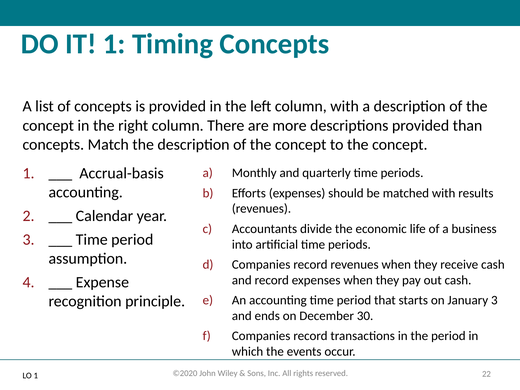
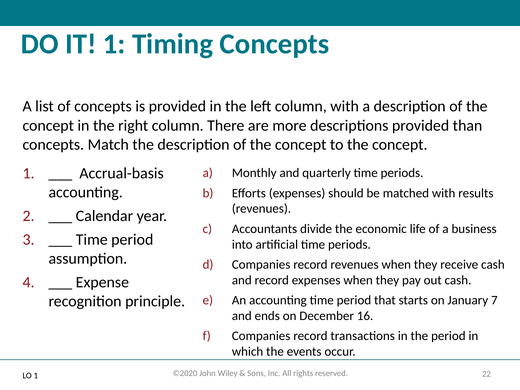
January 3: 3 -> 7
30: 30 -> 16
